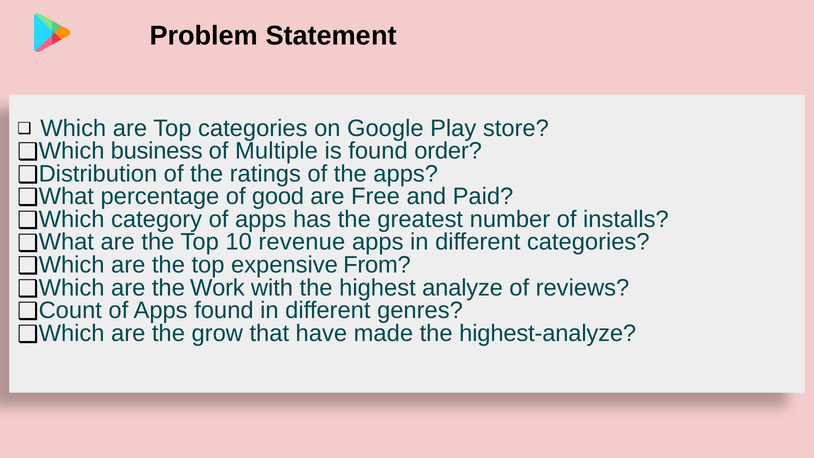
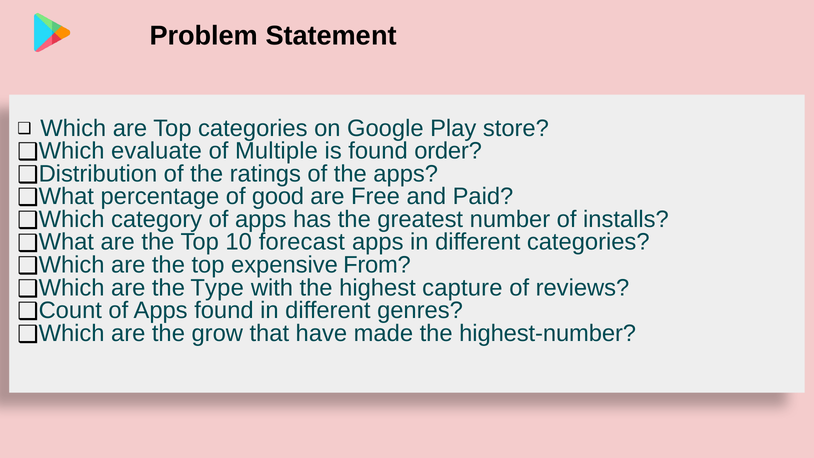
business: business -> evaluate
revenue: revenue -> forecast
Work: Work -> Type
analyze: analyze -> capture
highest-analyze: highest-analyze -> highest-number
